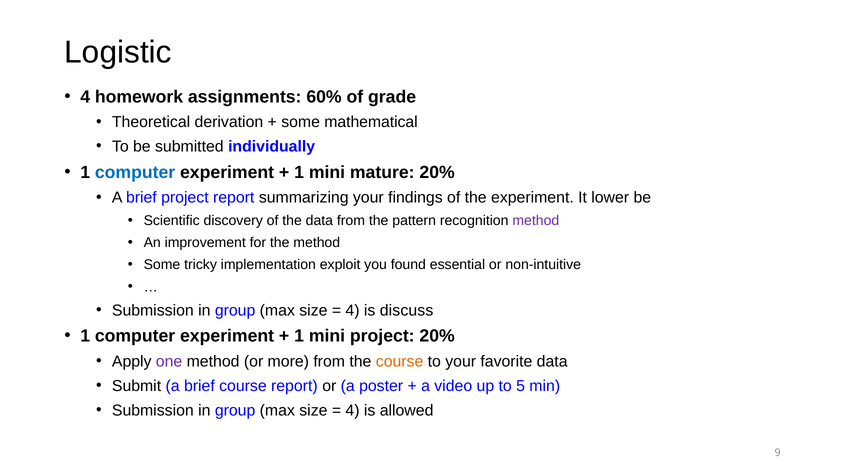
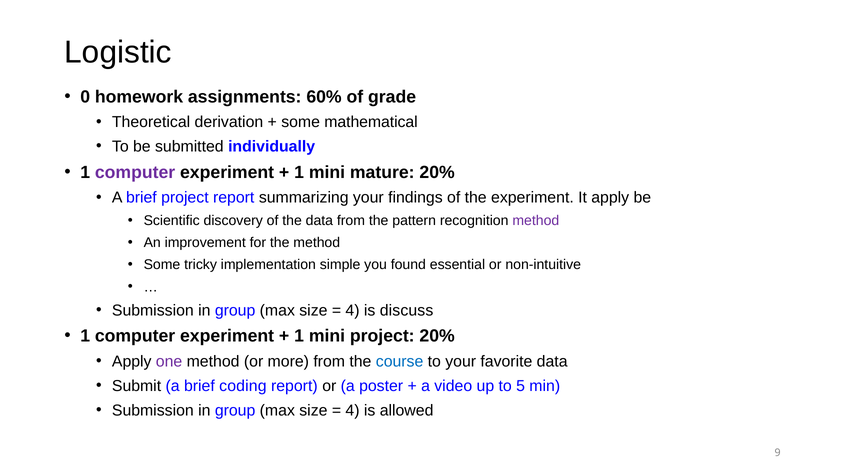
4 at (85, 97): 4 -> 0
computer at (135, 173) colour: blue -> purple
It lower: lower -> apply
exploit: exploit -> simple
course at (400, 362) colour: orange -> blue
brief course: course -> coding
